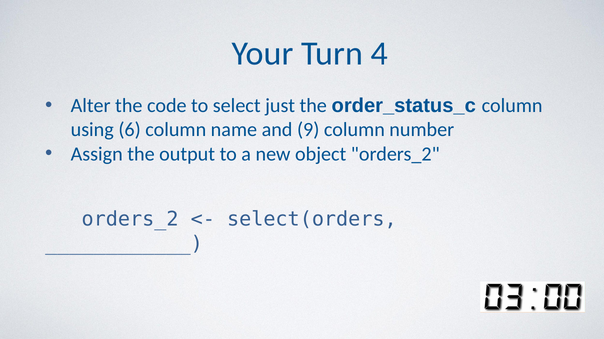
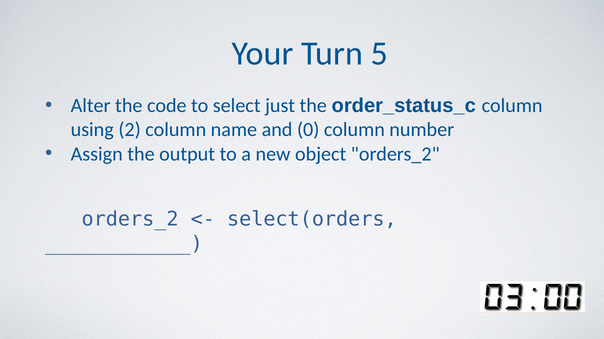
4: 4 -> 5
6: 6 -> 2
9: 9 -> 0
